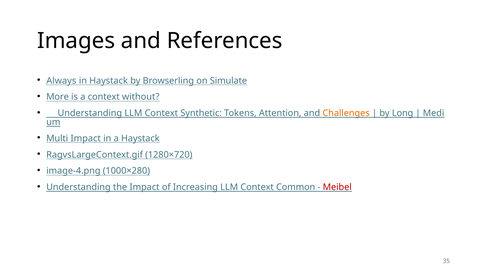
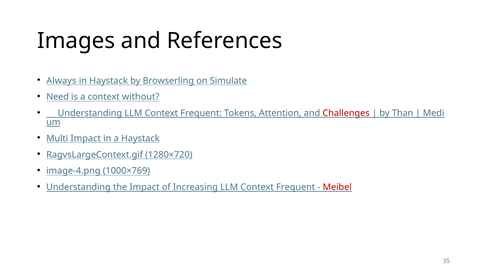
More: More -> Need
Understanding LLM Context Synthetic: Synthetic -> Frequent
Challenges colour: orange -> red
Long: Long -> Than
1000×280: 1000×280 -> 1000×769
Increasing LLM Context Common: Common -> Frequent
